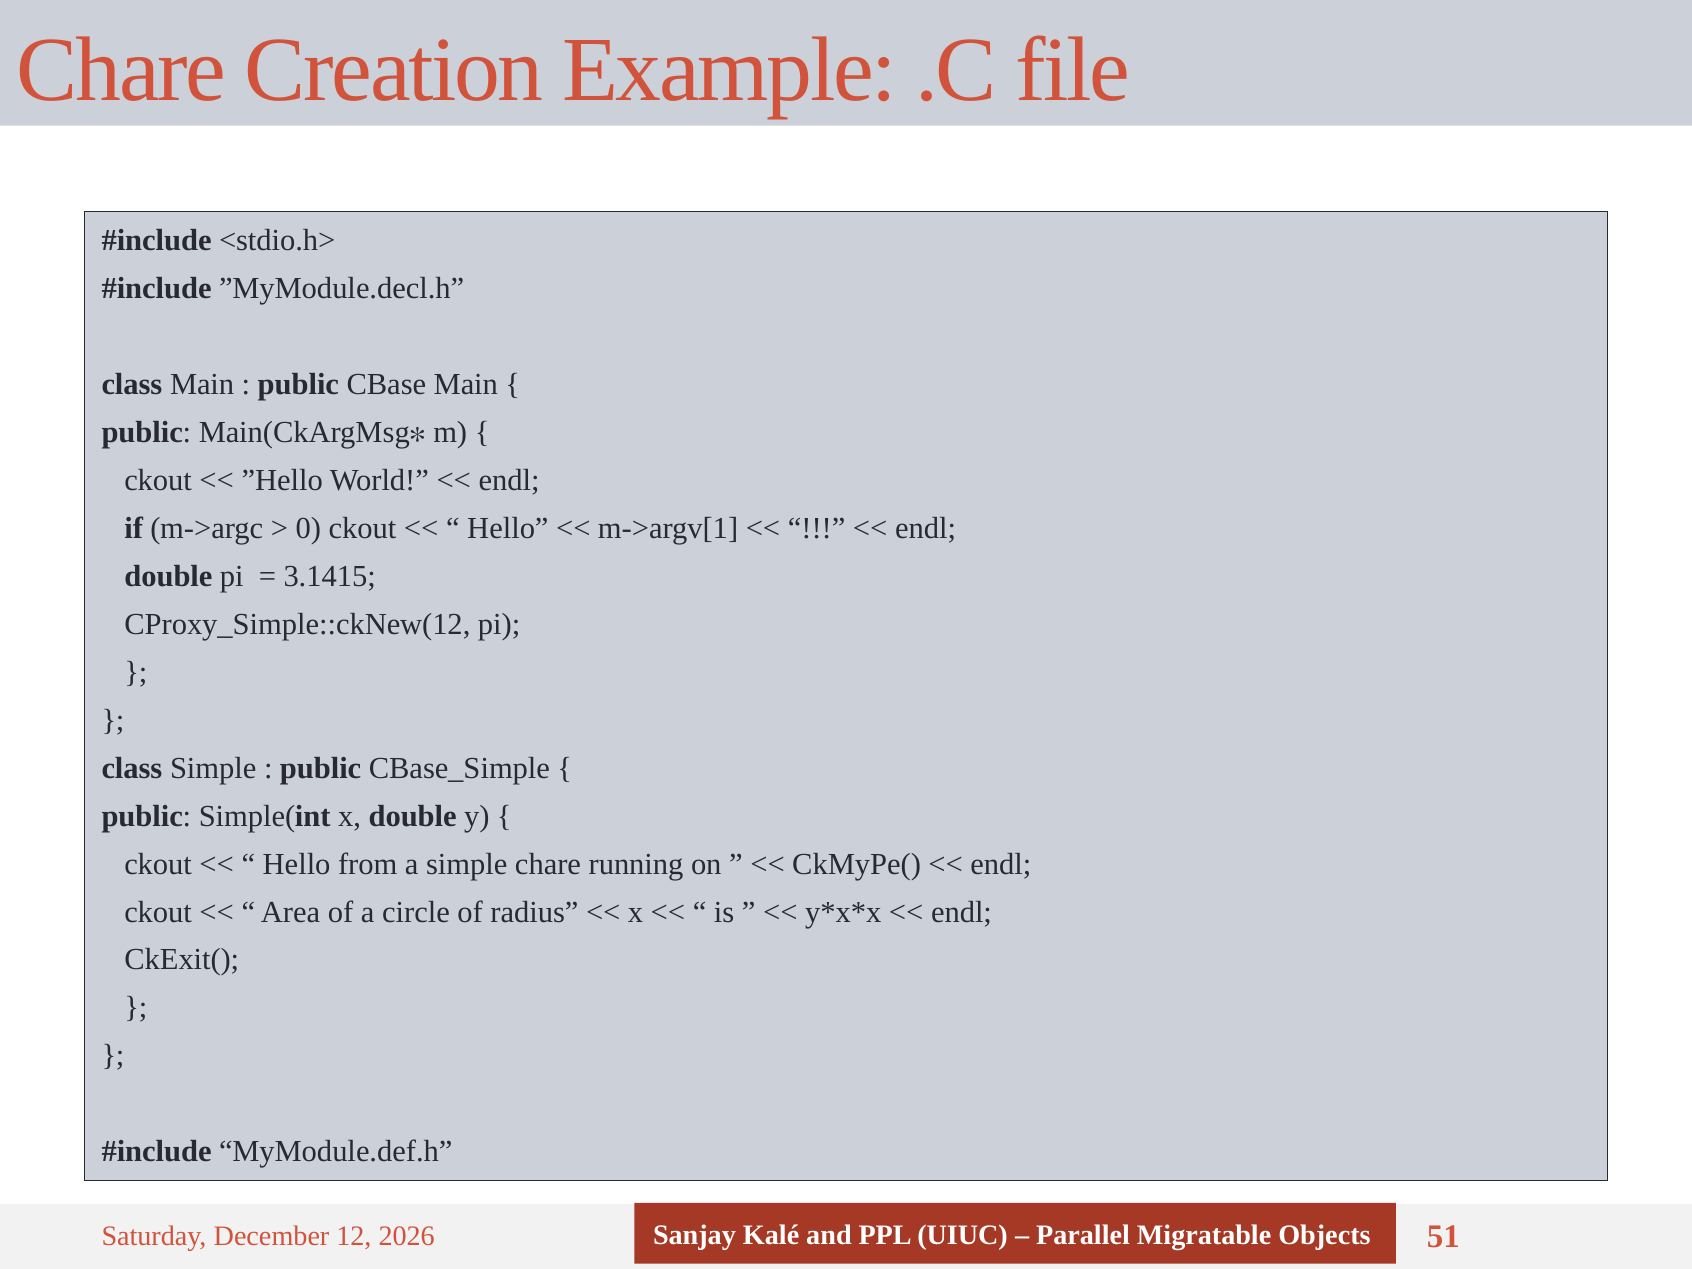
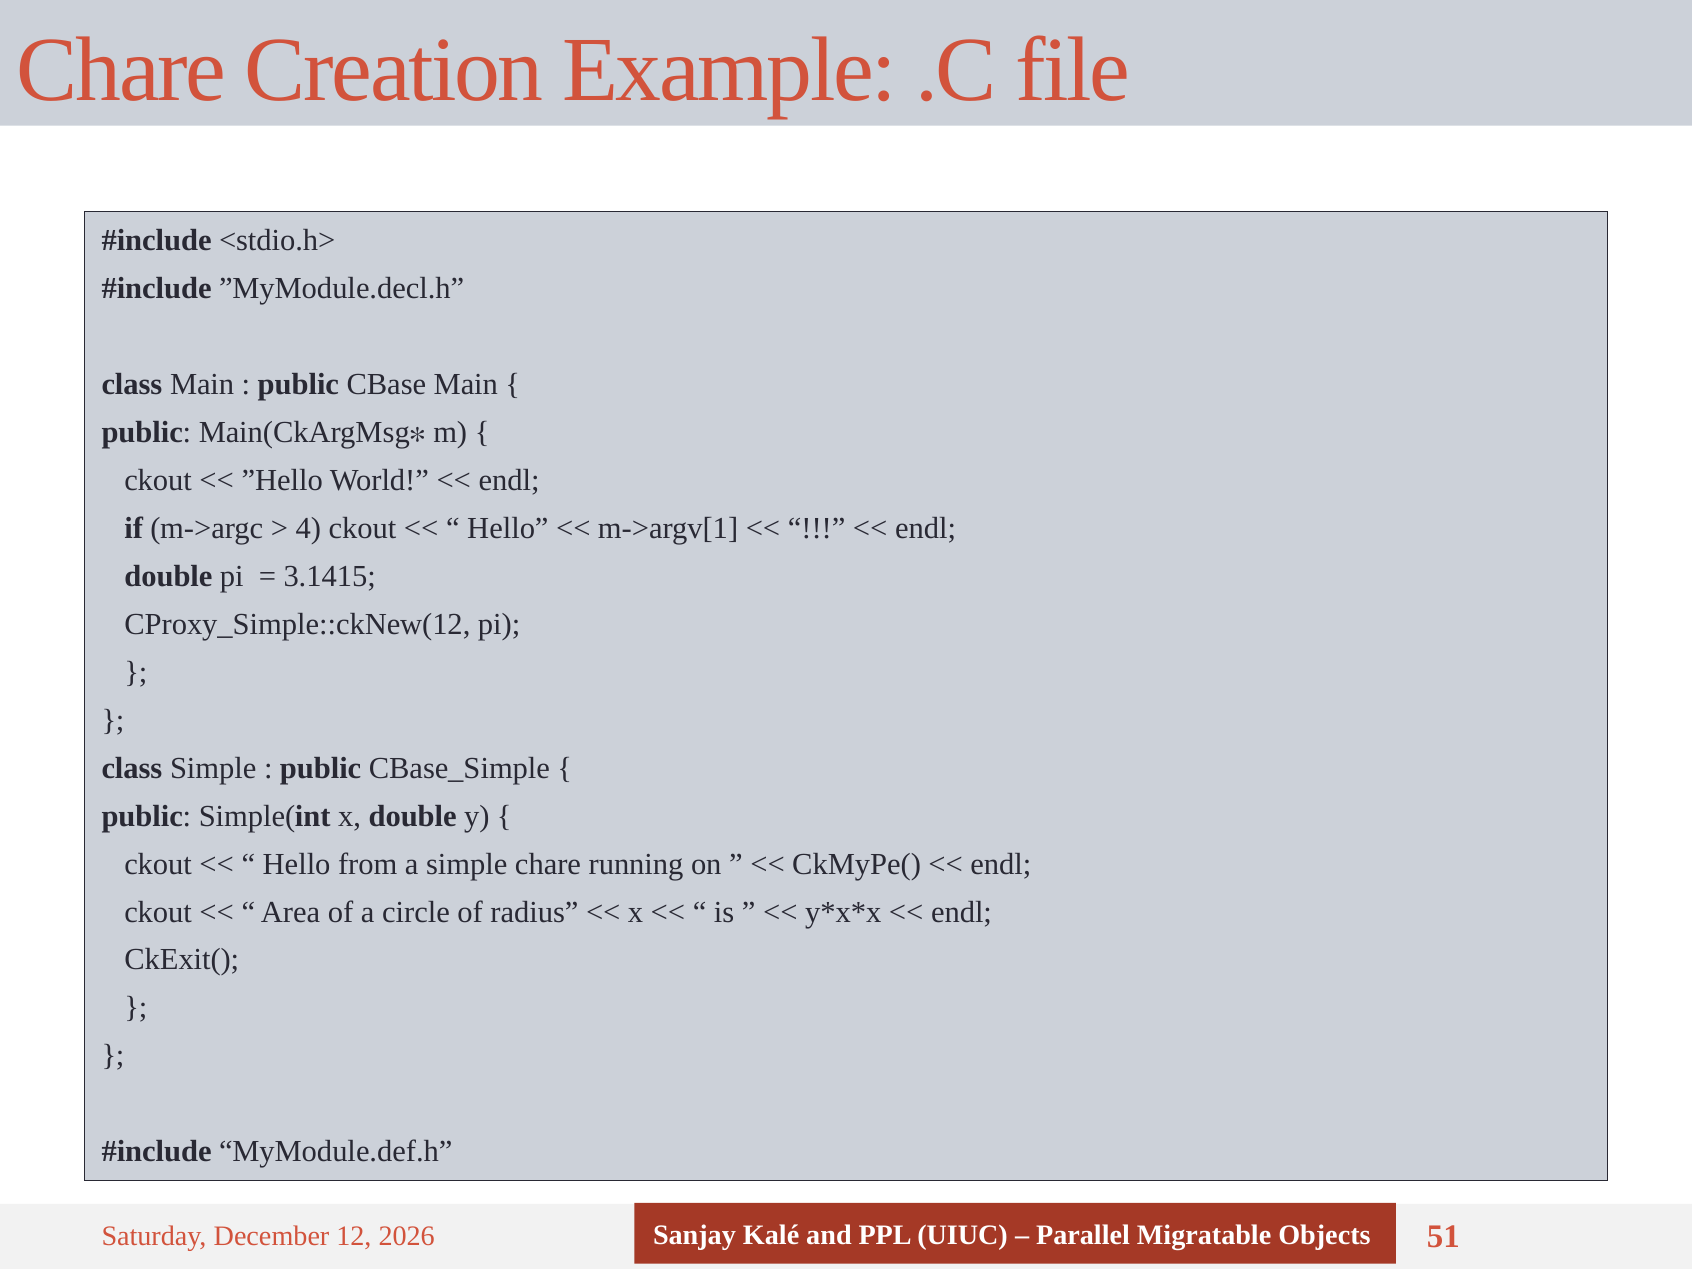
0: 0 -> 4
